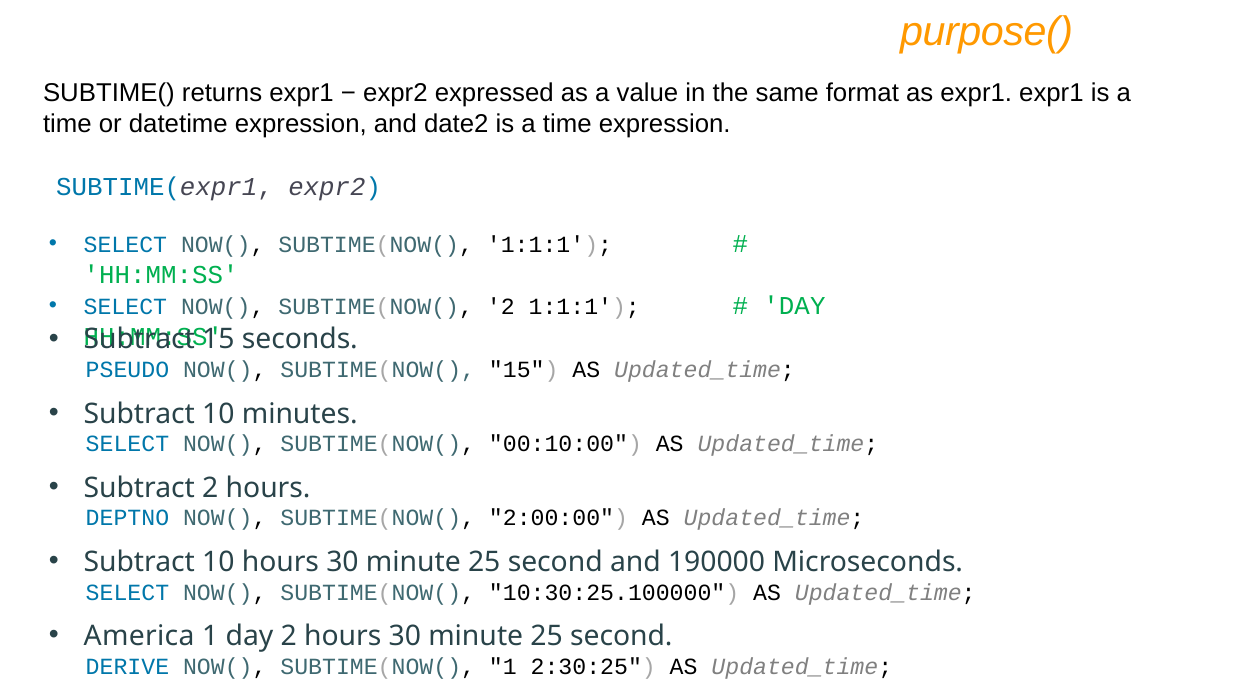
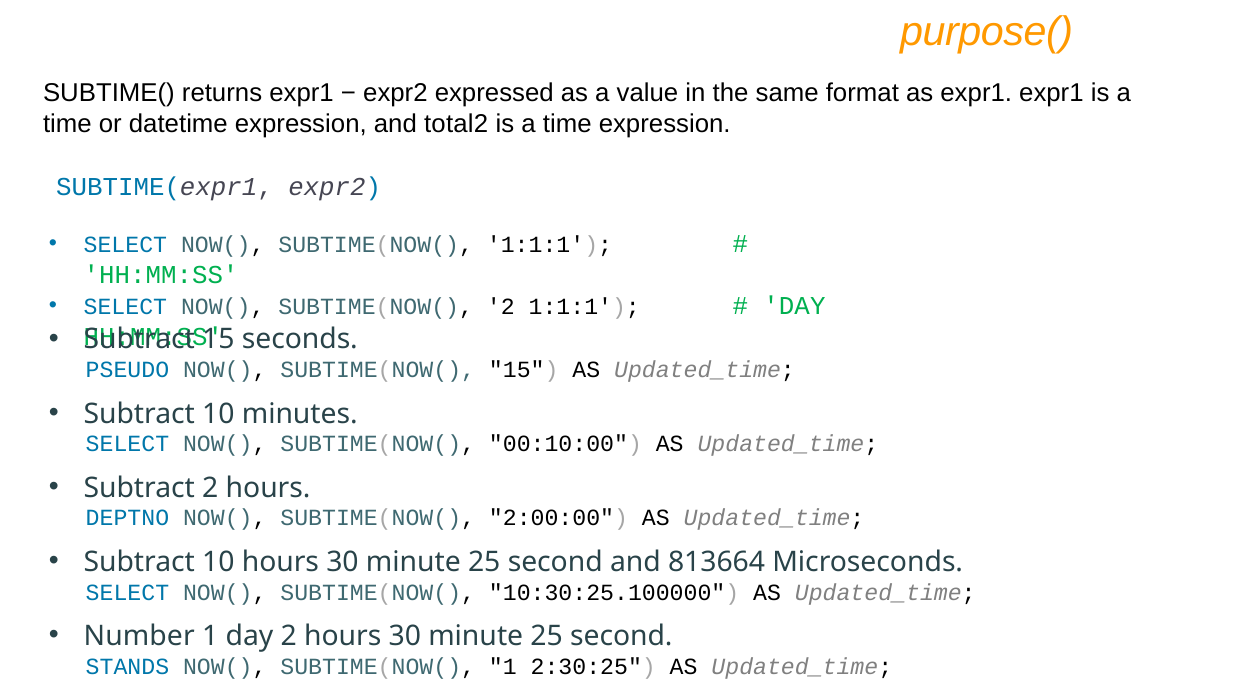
date2: date2 -> total2
190000: 190000 -> 813664
America: America -> Number
DERIVE: DERIVE -> STANDS
